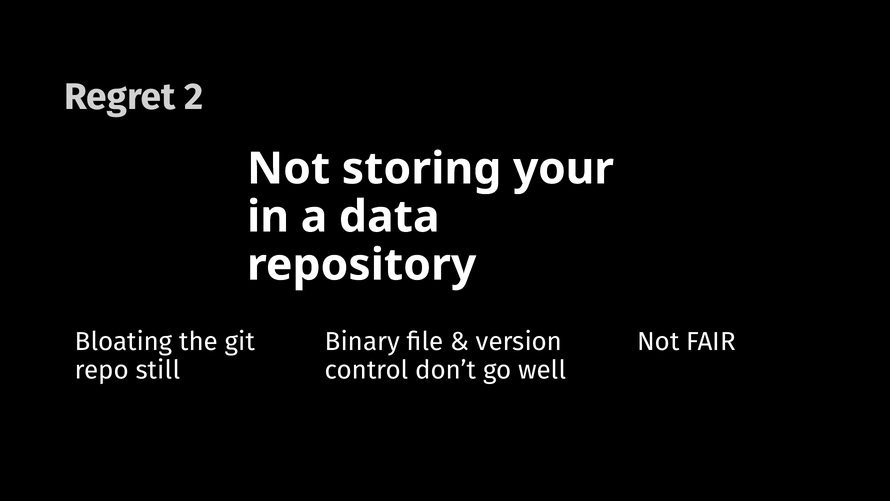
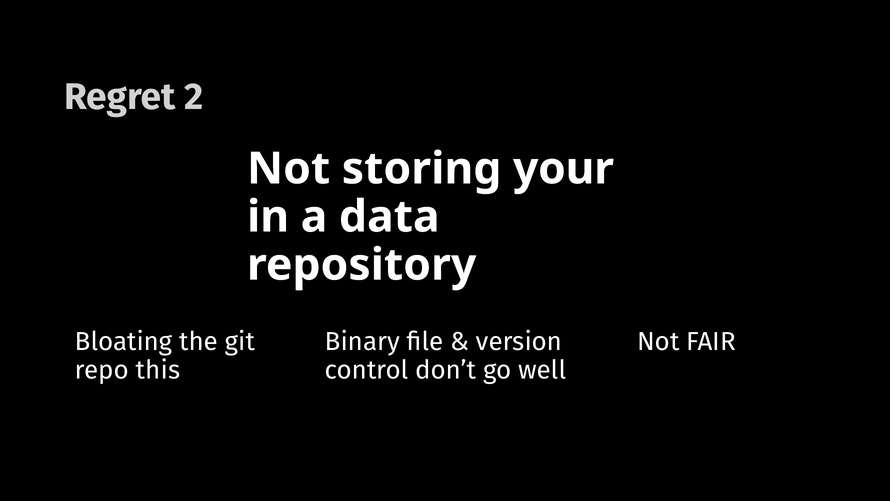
still: still -> this
